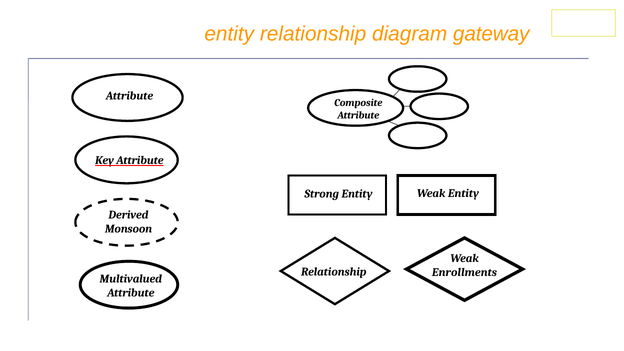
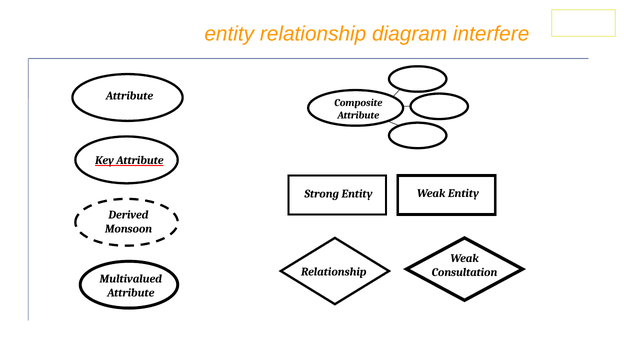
gateway: gateway -> interfere
Enrollments: Enrollments -> Consultation
